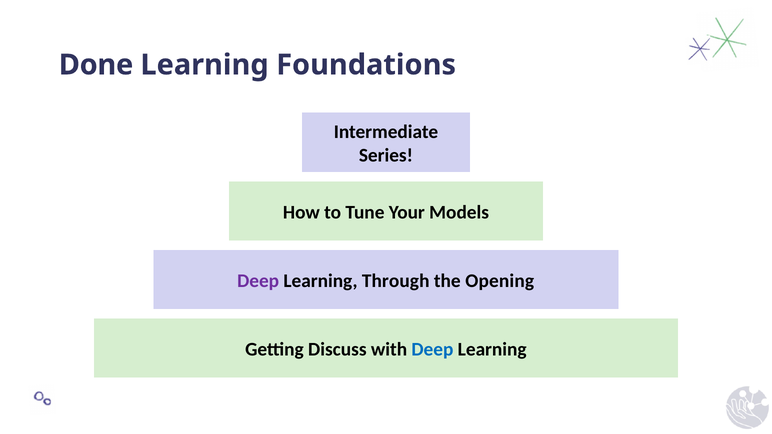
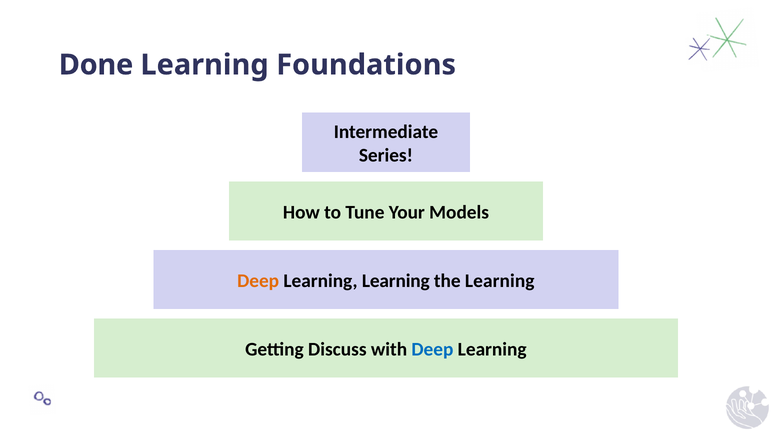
Deep at (258, 281) colour: purple -> orange
Learning Through: Through -> Learning
the Opening: Opening -> Learning
